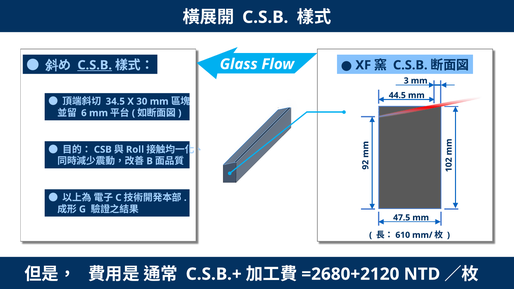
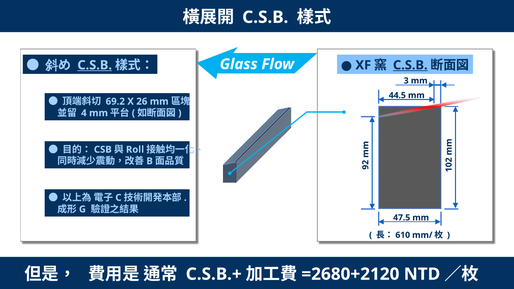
C.S.B at (410, 65) underline: none -> present
34.5: 34.5 -> 69.2
30: 30 -> 26
6: 6 -> 4
